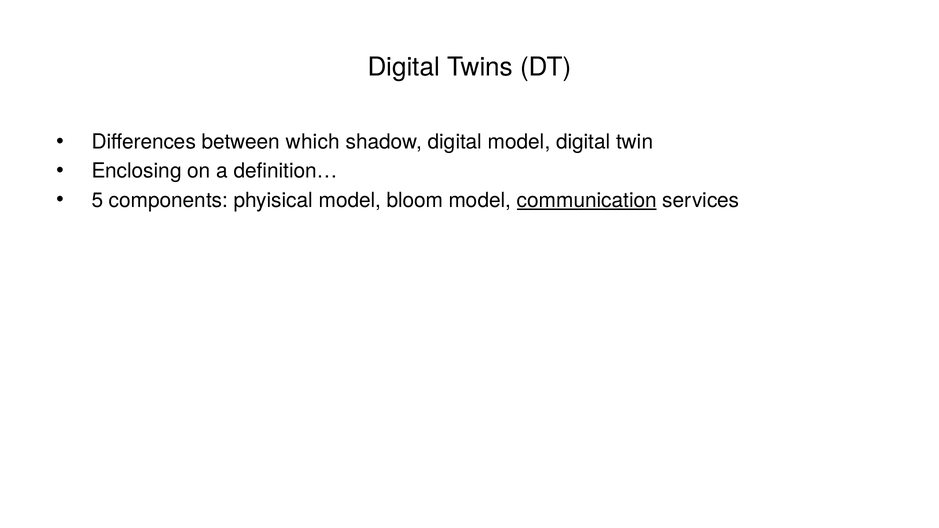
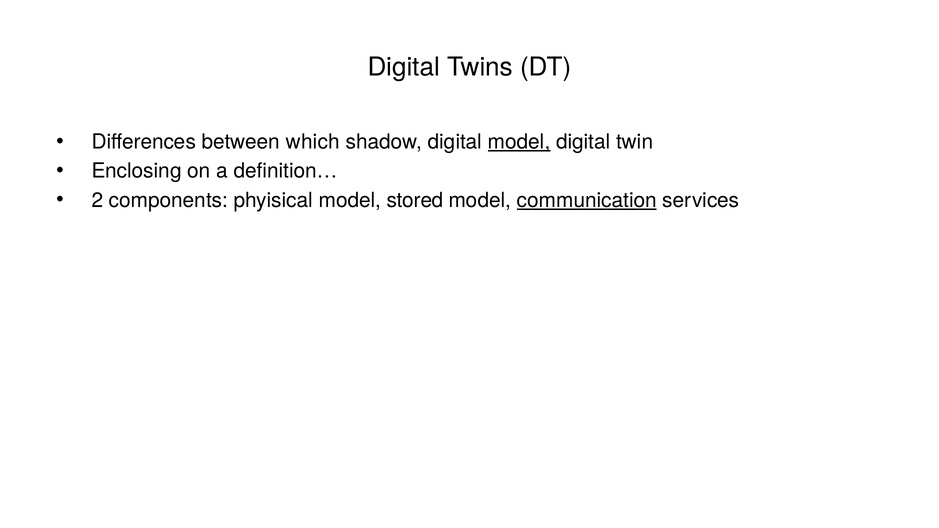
model at (519, 142) underline: none -> present
5: 5 -> 2
bloom: bloom -> stored
